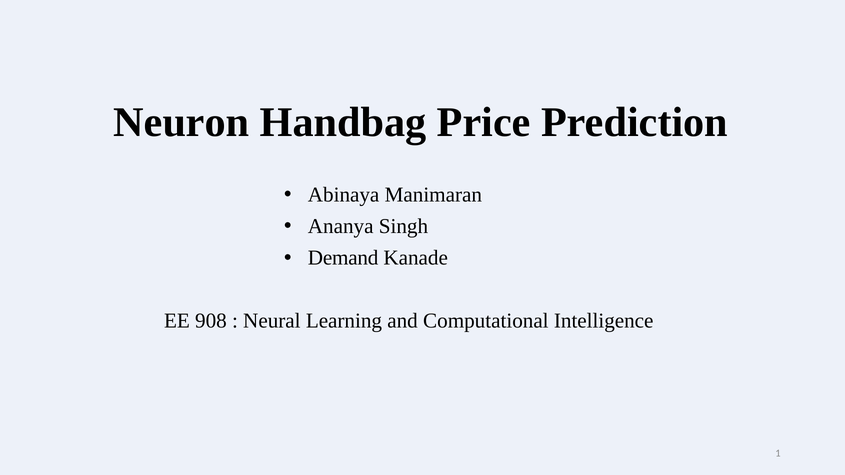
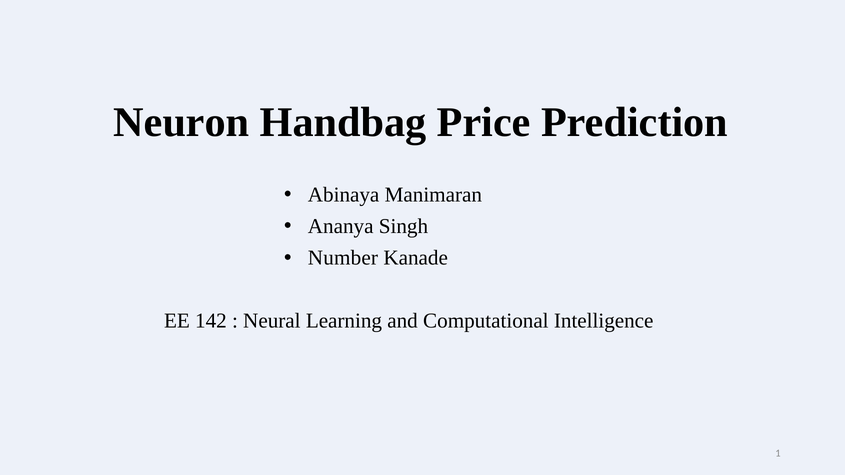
Demand: Demand -> Number
908: 908 -> 142
